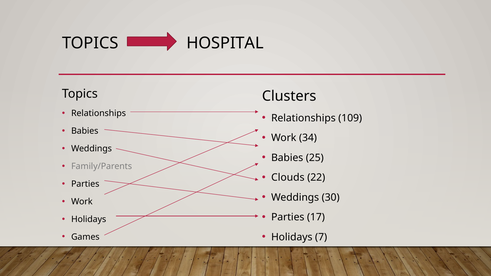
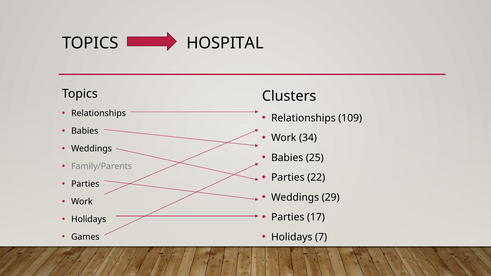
Clouds at (288, 178): Clouds -> Parties
30: 30 -> 29
